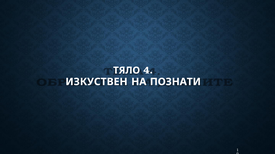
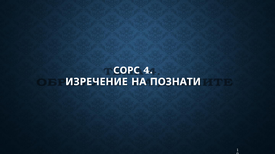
ТЯЛО: ТЯЛО -> СОРС
ИЗКУСТВЕН: ИЗКУСТВЕН -> ИЗРЕЧЕНИЕ
